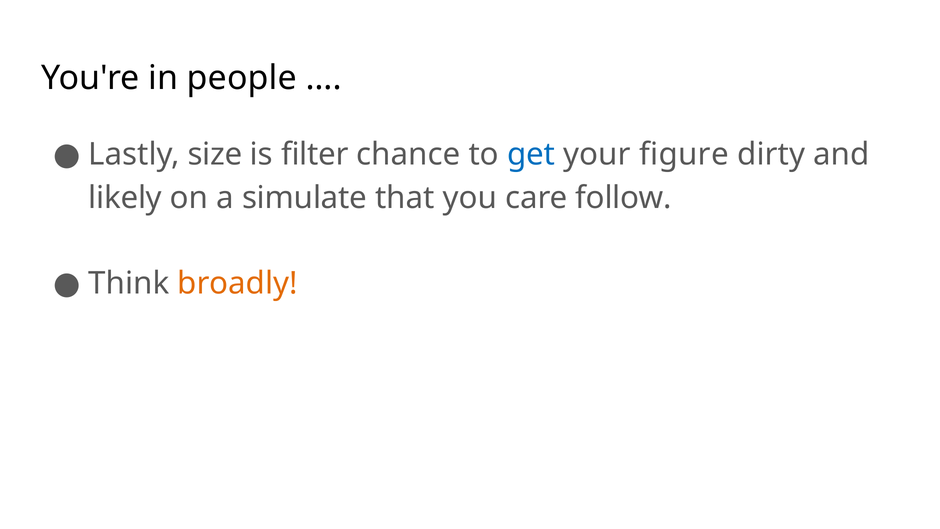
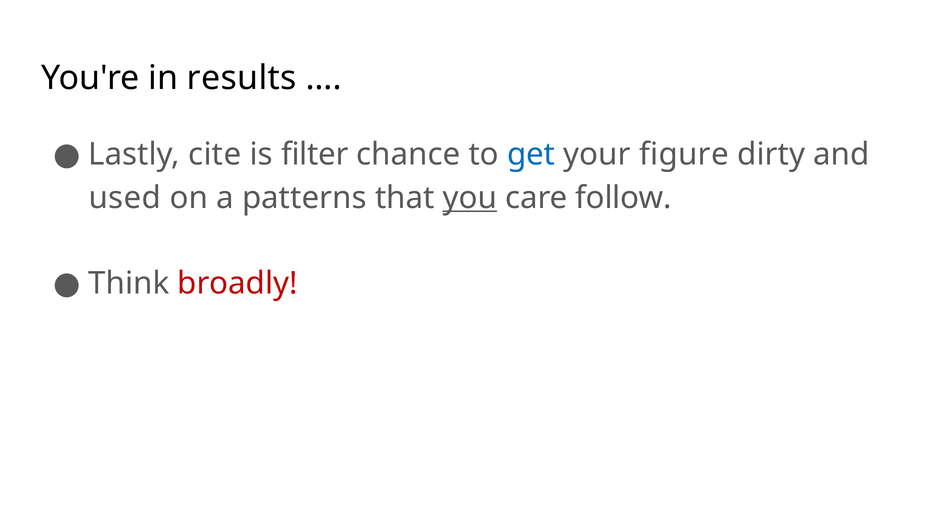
people: people -> results
size: size -> cite
likely: likely -> used
simulate: simulate -> patterns
you underline: none -> present
broadly colour: orange -> red
